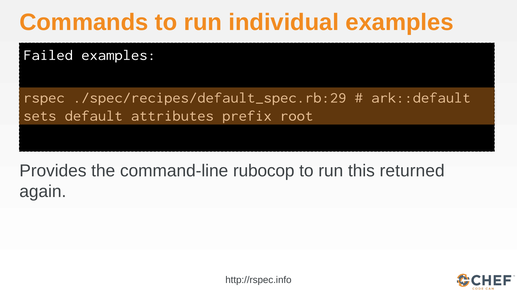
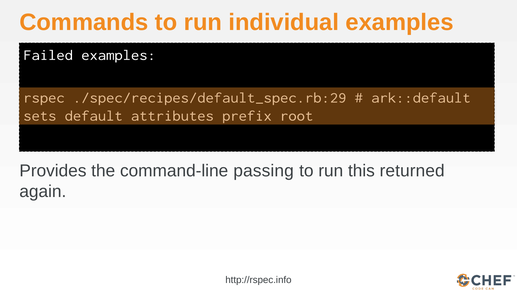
rubocop: rubocop -> passing
